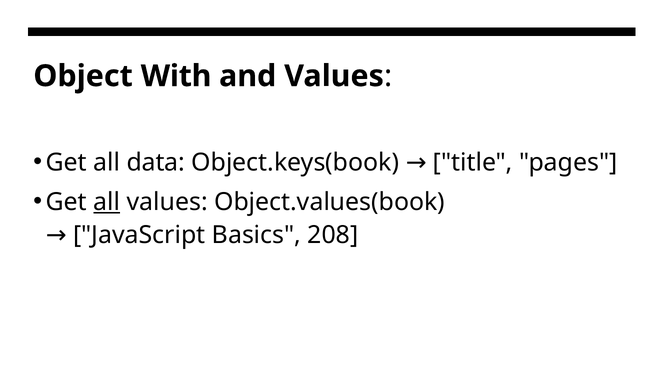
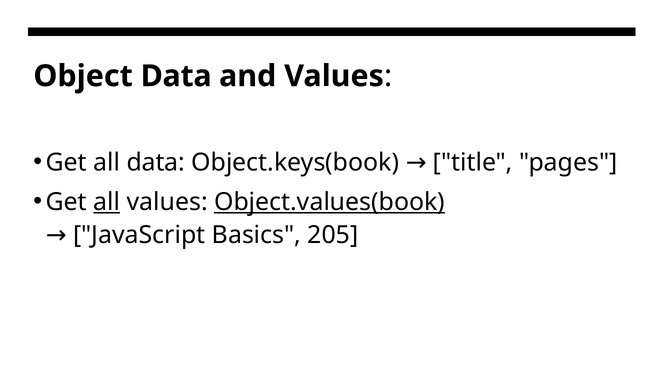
Object With: With -> Data
Object.values(book underline: none -> present
208: 208 -> 205
